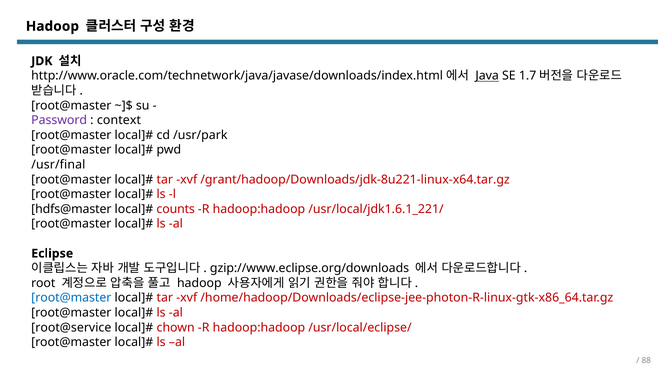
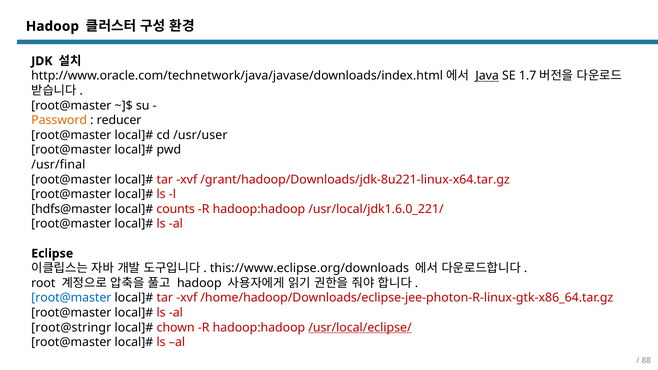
Password colour: purple -> orange
context: context -> reducer
/usr/park: /usr/park -> /usr/user
/usr/local/jdk1.6.1_221/: /usr/local/jdk1.6.1_221/ -> /usr/local/jdk1.6.0_221/
gzip://www.eclipse.org/downloads: gzip://www.eclipse.org/downloads -> this://www.eclipse.org/downloads
root@service: root@service -> root@stringr
/usr/local/eclipse/ underline: none -> present
